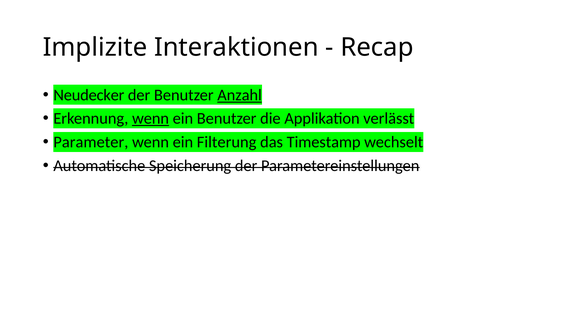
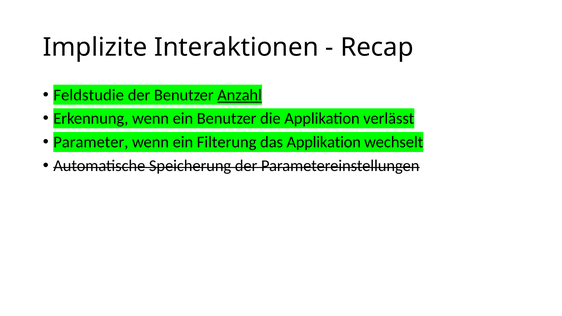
Neudecker: Neudecker -> Feldstudie
wenn at (151, 119) underline: present -> none
das Timestamp: Timestamp -> Applikation
